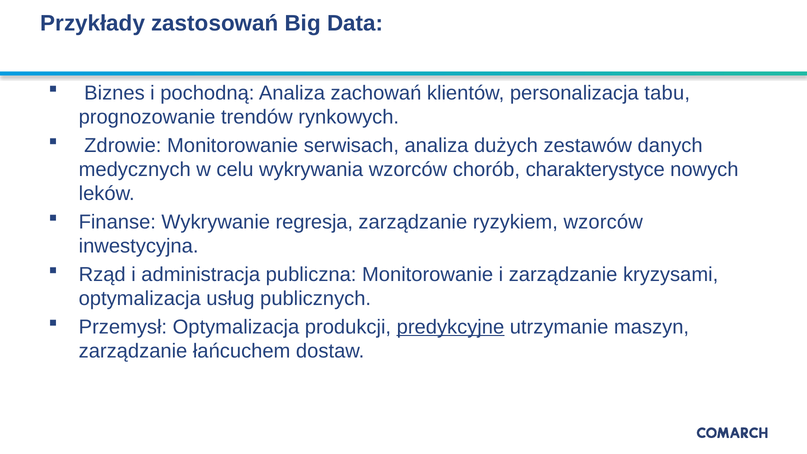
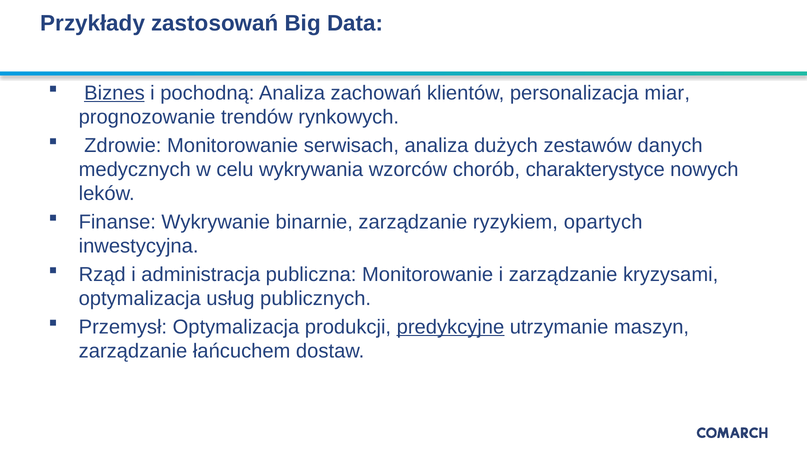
Biznes underline: none -> present
tabu: tabu -> miar
regresja: regresja -> binarnie
ryzykiem wzorców: wzorców -> opartych
